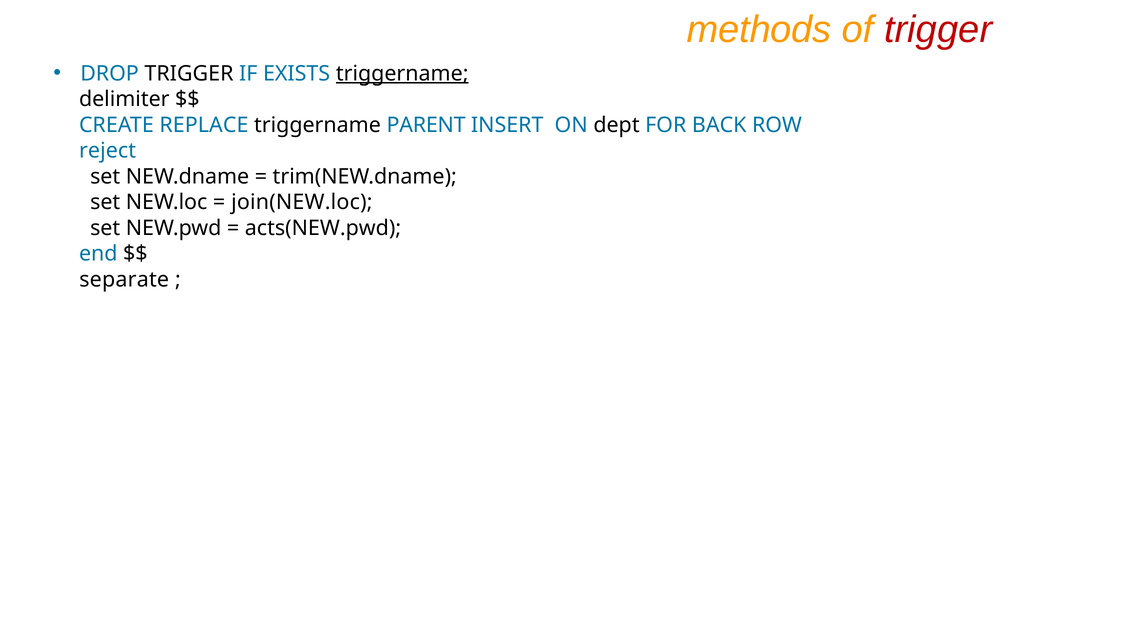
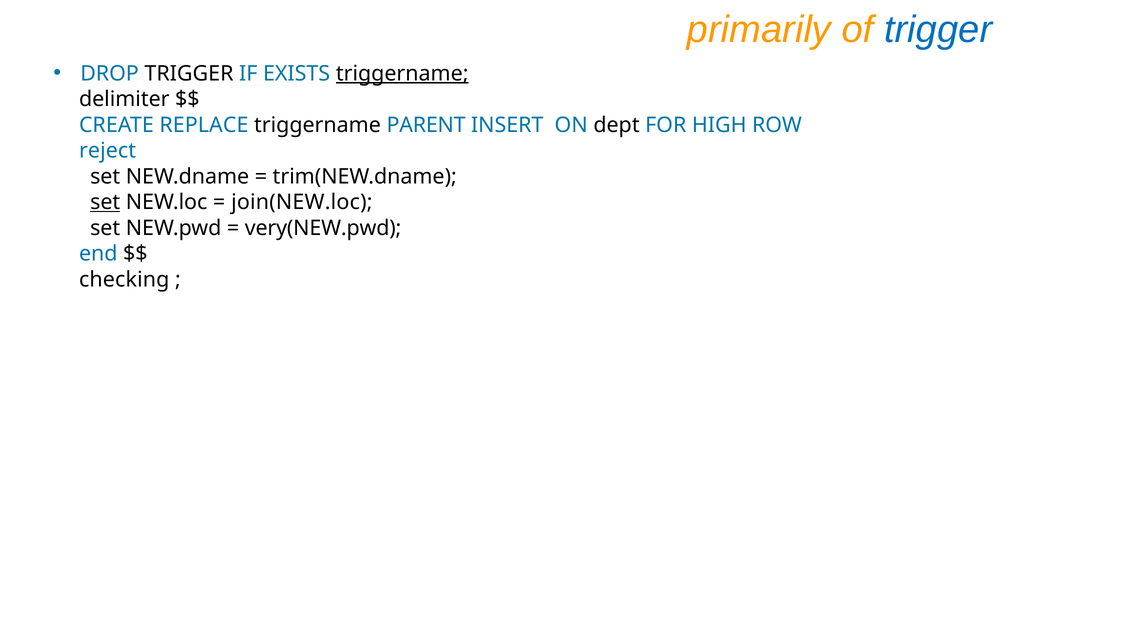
methods: methods -> primarily
trigger at (938, 30) colour: red -> blue
BACK: BACK -> HIGH
set at (105, 202) underline: none -> present
acts(NEW.pwd: acts(NEW.pwd -> very(NEW.pwd
separate: separate -> checking
